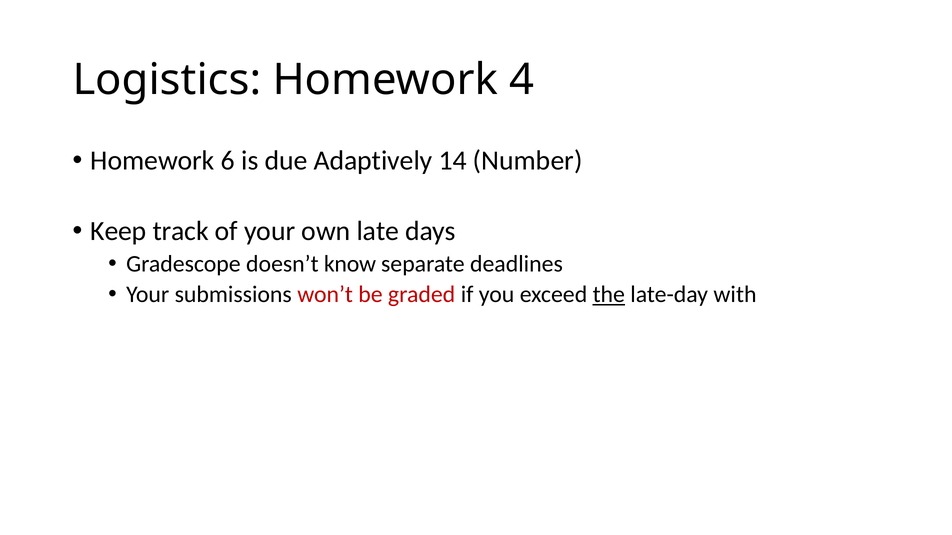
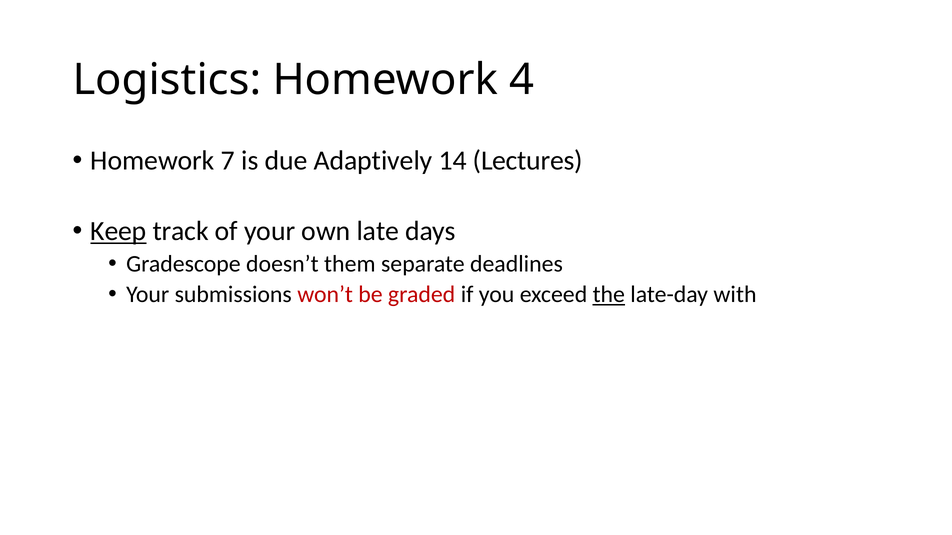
6: 6 -> 7
Number: Number -> Lectures
Keep underline: none -> present
know: know -> them
